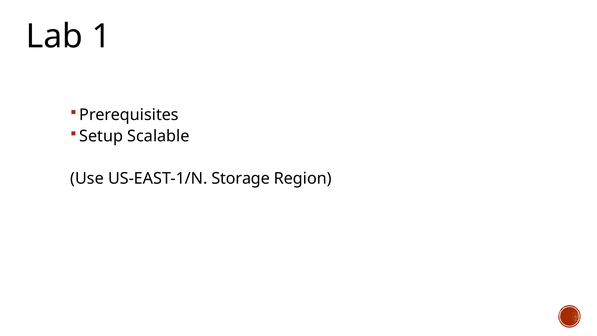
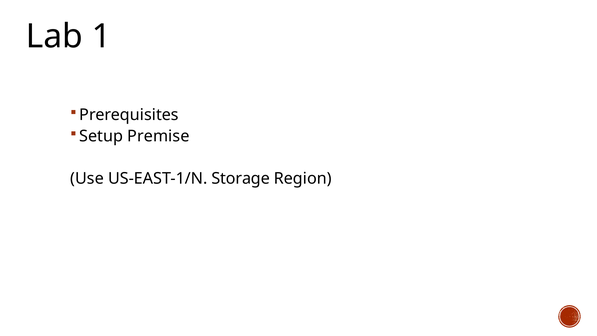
Scalable: Scalable -> Premise
